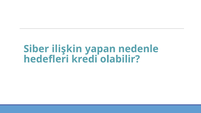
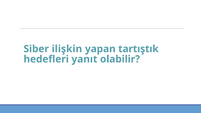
nedenle: nedenle -> tartıştık
kredi: kredi -> yanıt
